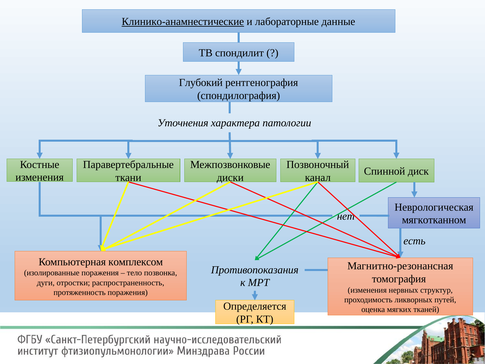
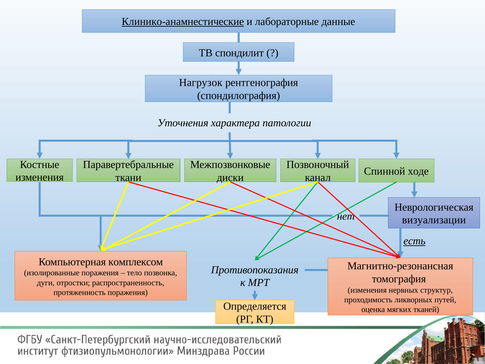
Глубокий: Глубокий -> Нагрузок
диск: диск -> ходе
мягкотканном: мягкотканном -> визуализации
есть underline: none -> present
